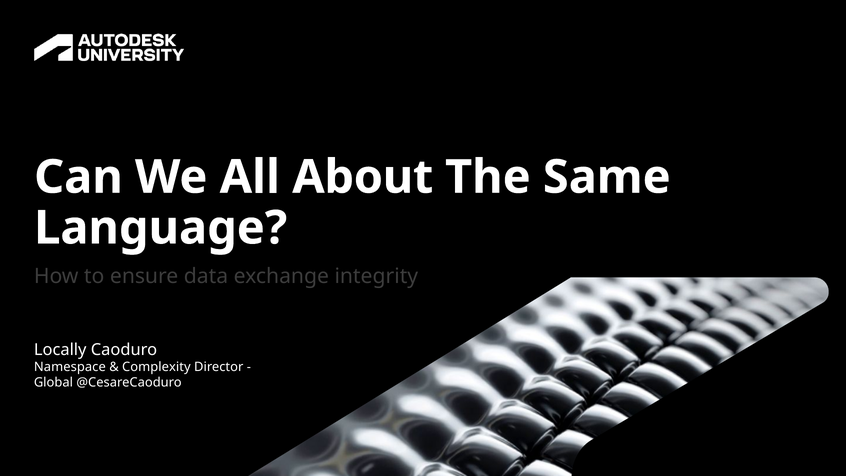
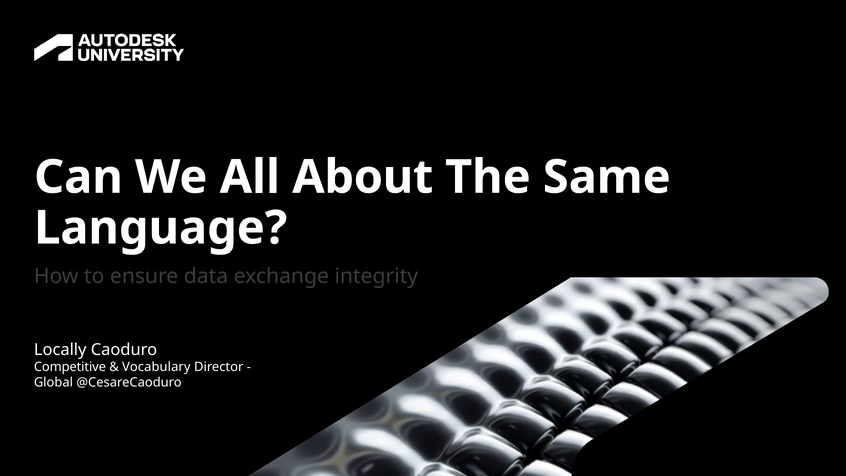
Namespace: Namespace -> Competitive
Complexity: Complexity -> Vocabulary
